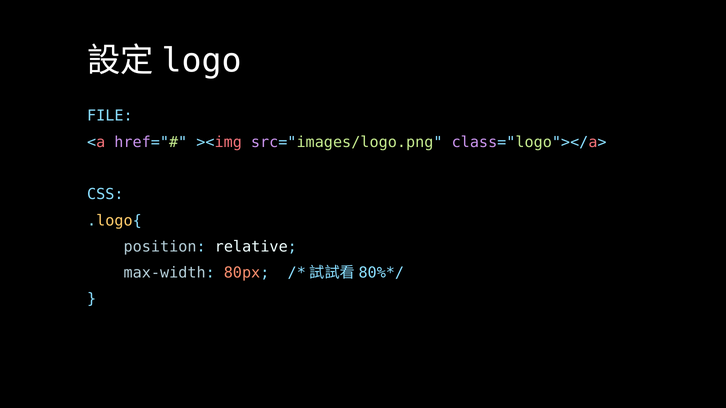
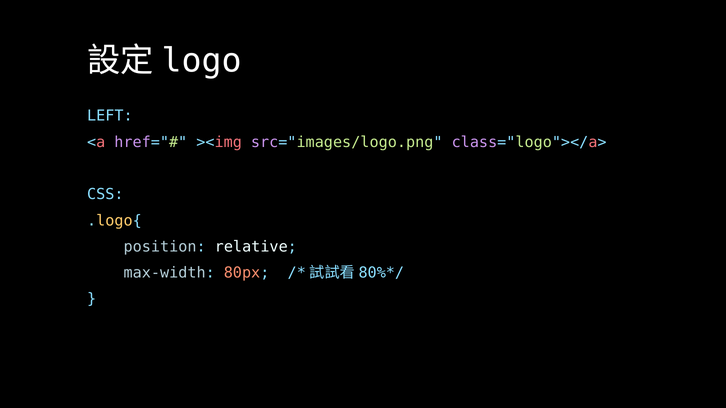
FILE: FILE -> LEFT
